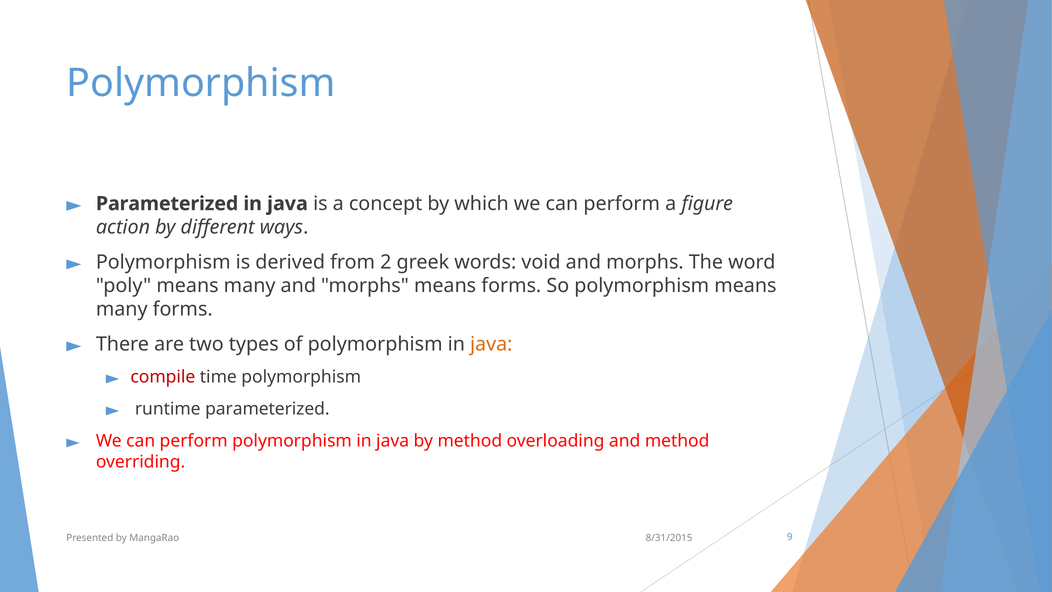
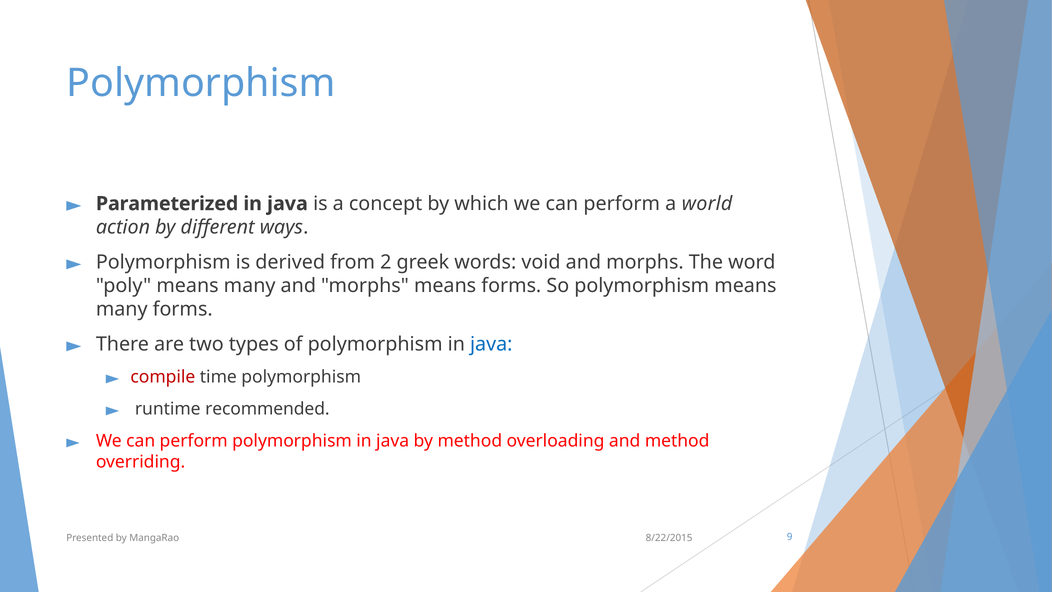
figure: figure -> world
java at (491, 344) colour: orange -> blue
runtime parameterized: parameterized -> recommended
8/31/2015: 8/31/2015 -> 8/22/2015
